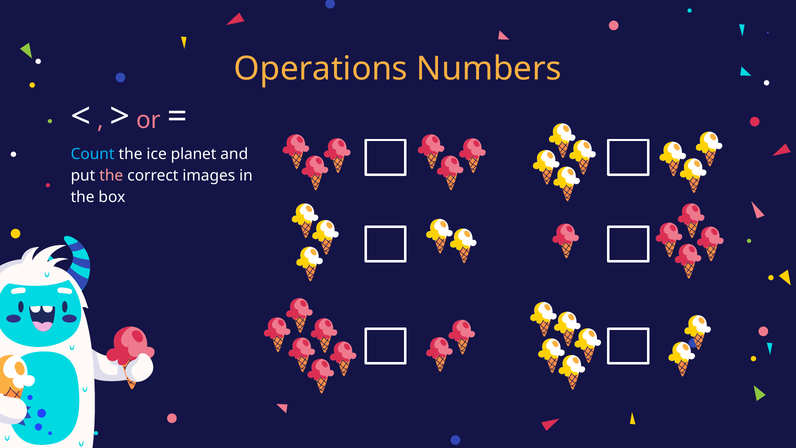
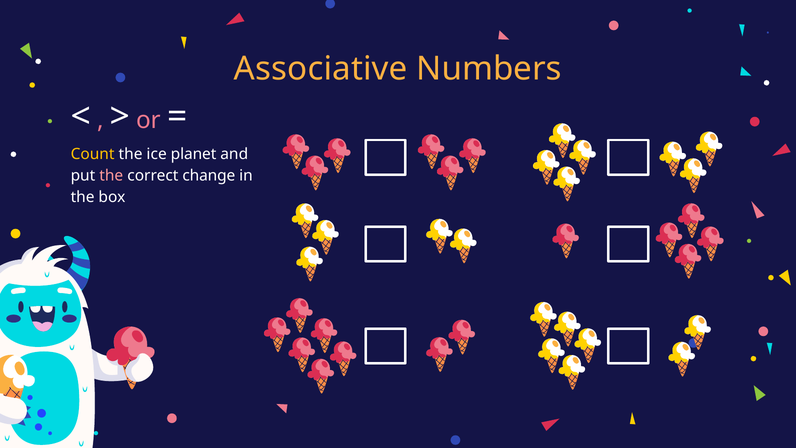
Operations: Operations -> Associative
Count colour: light blue -> yellow
images: images -> change
